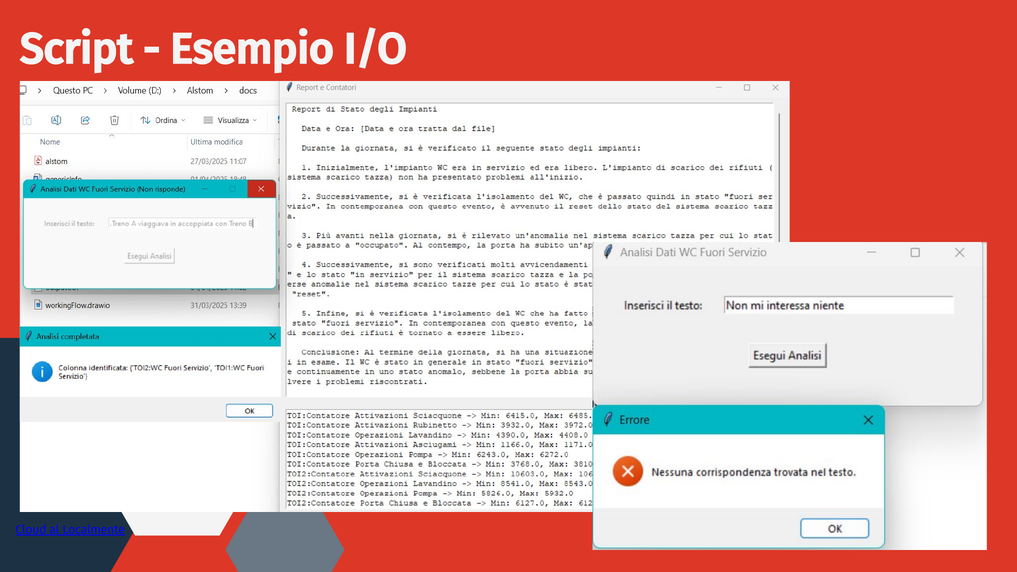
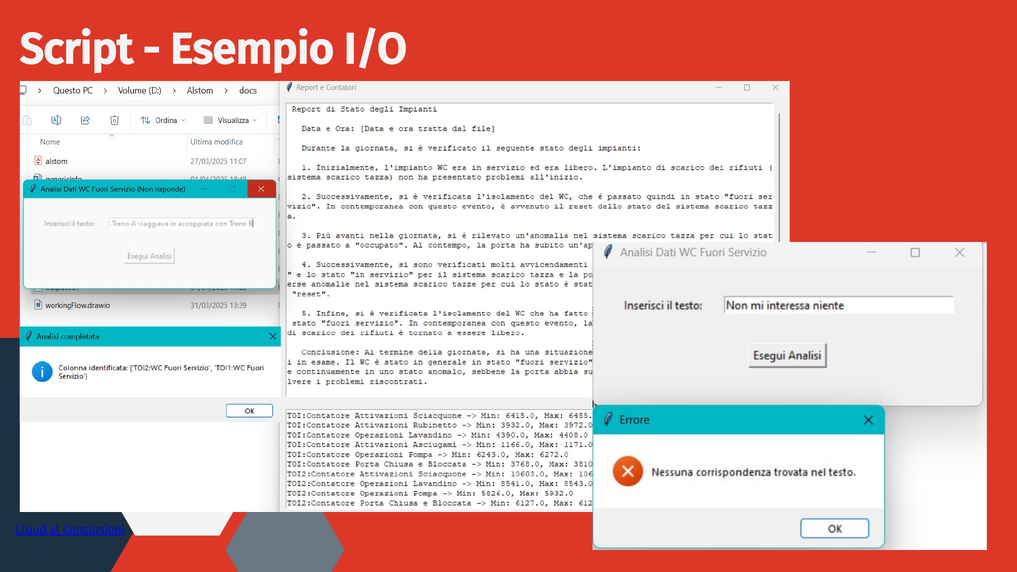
Localmente: Localmente -> Conclusioni
